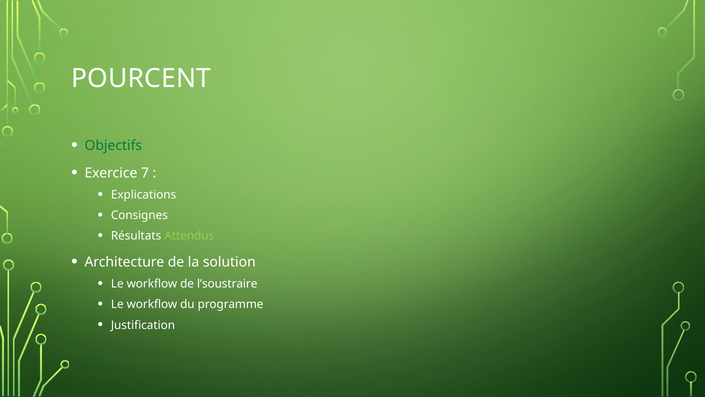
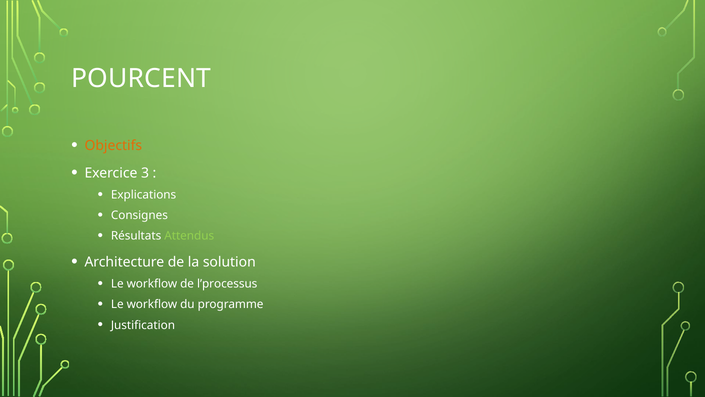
Objectifs colour: green -> orange
7: 7 -> 3
l’soustraire: l’soustraire -> l’processus
